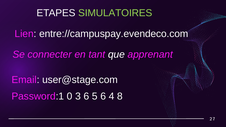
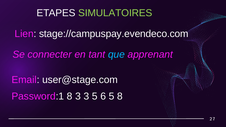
entre://campuspay.evendeco.com: entre://campuspay.evendeco.com -> stage://campuspay.evendeco.com
que colour: white -> light blue
Password:1 0: 0 -> 8
3 6: 6 -> 3
6 4: 4 -> 5
